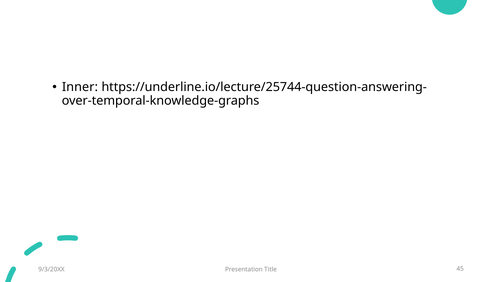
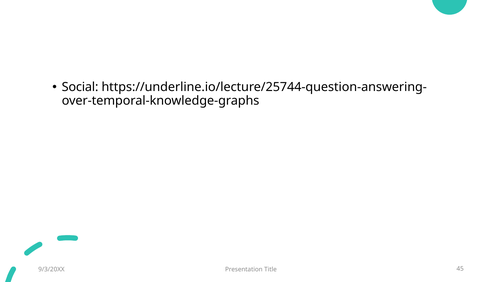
Inner: Inner -> Social
